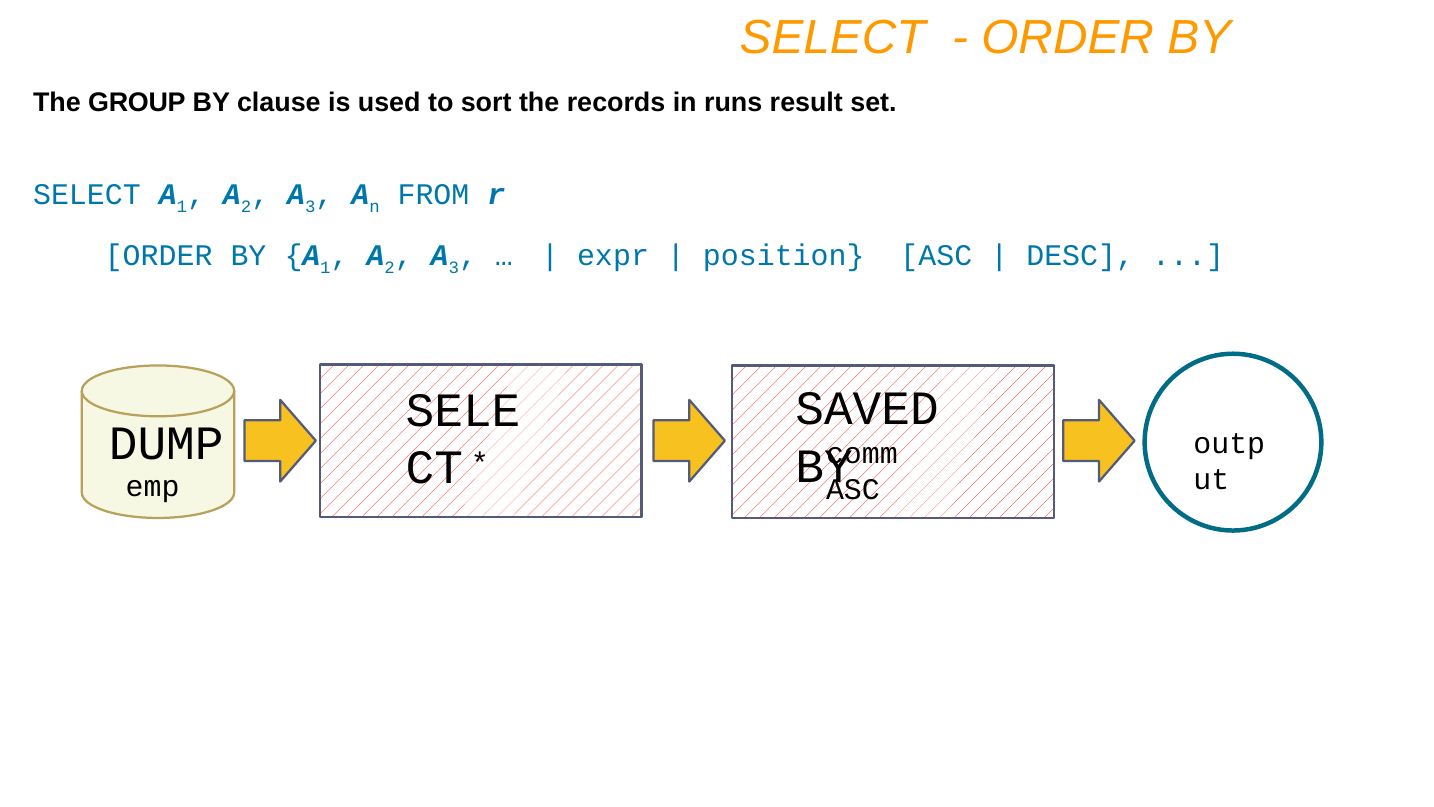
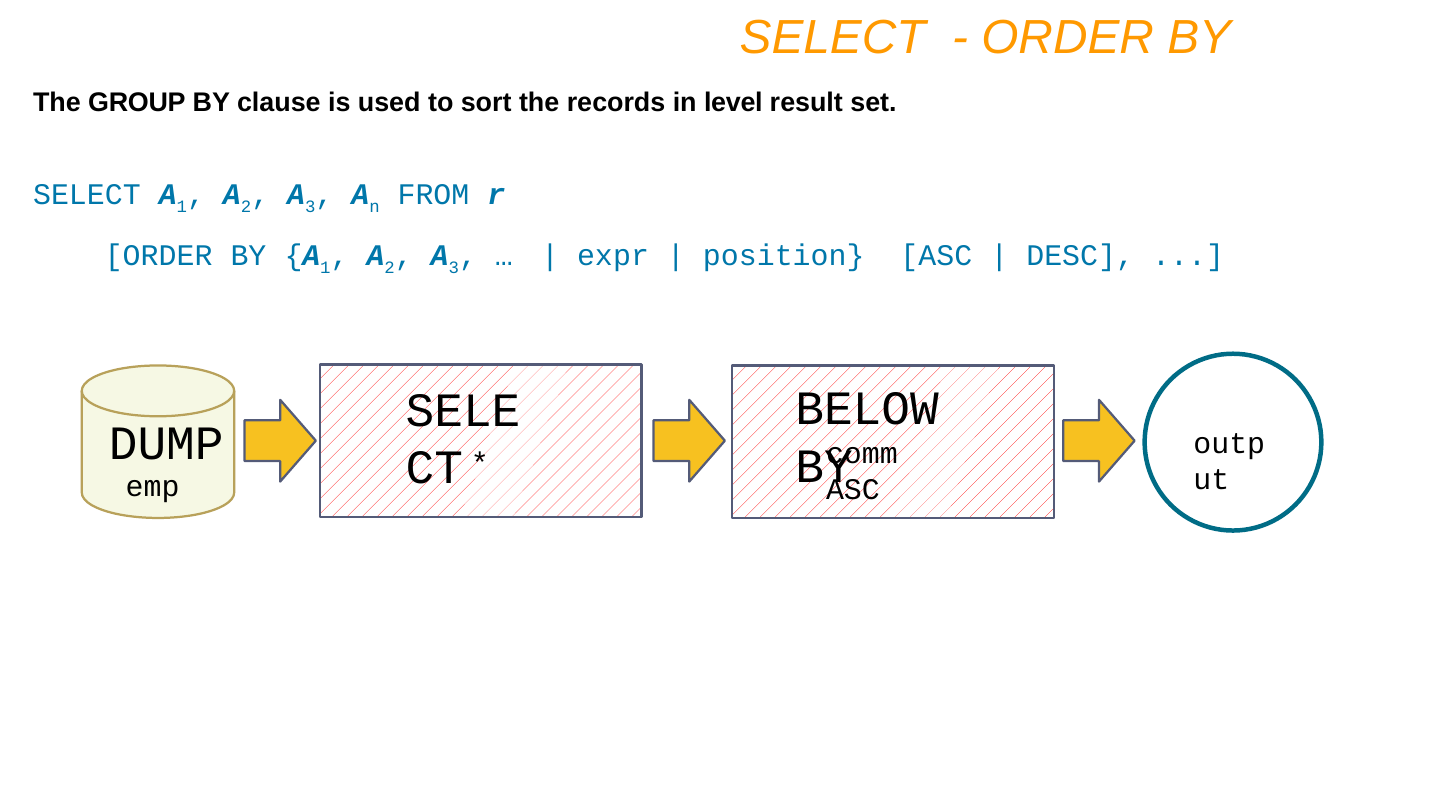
runs: runs -> level
SAVED: SAVED -> BELOW
